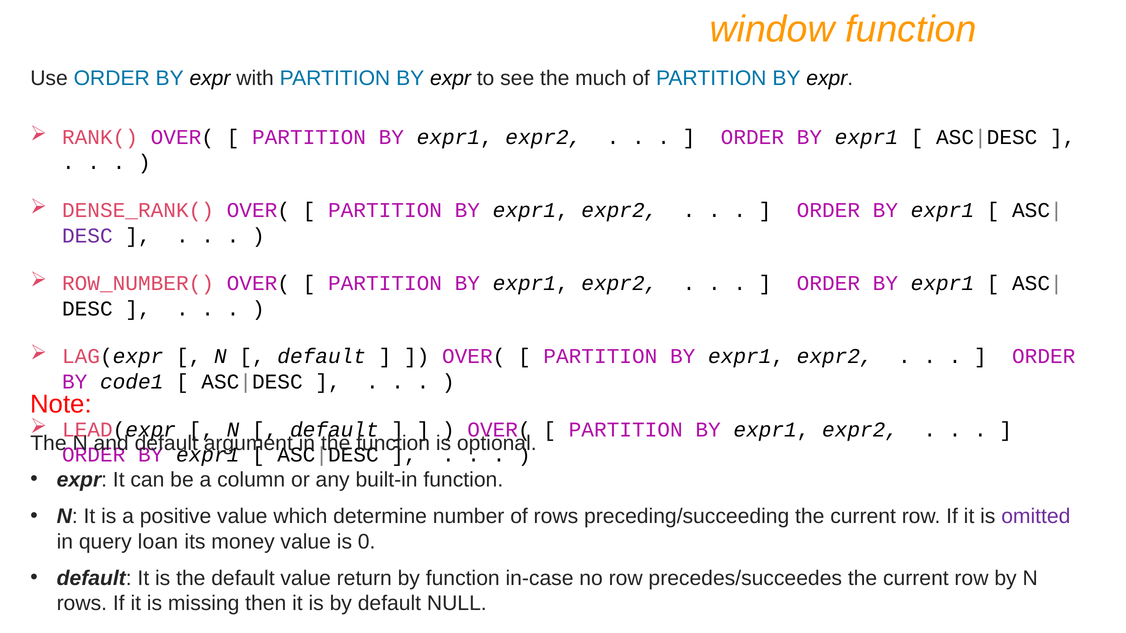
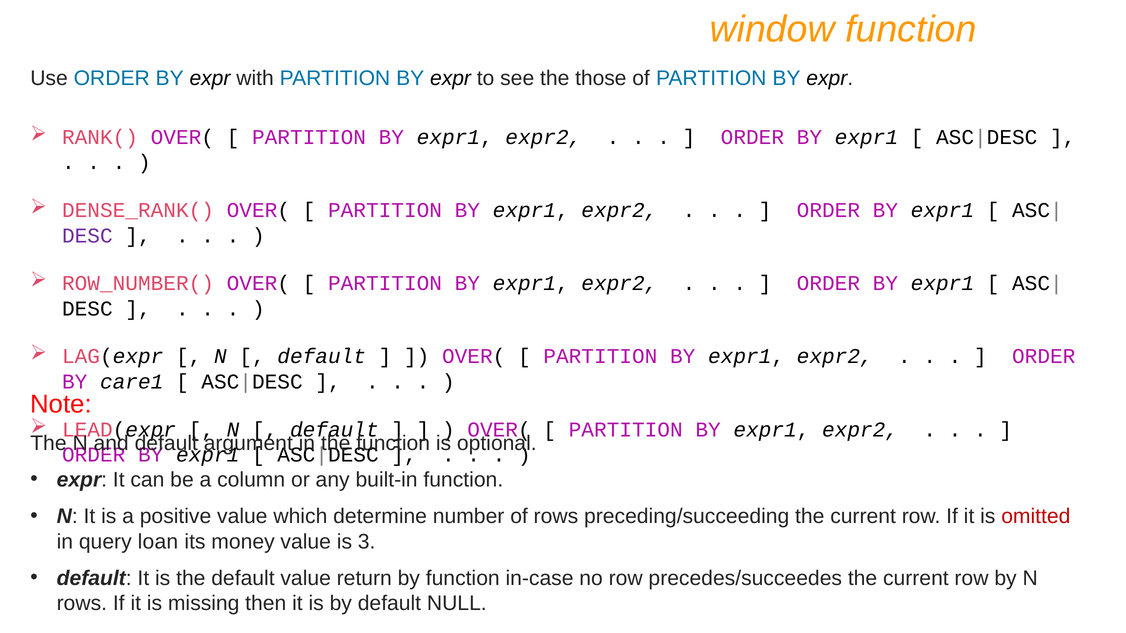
much: much -> those
code1: code1 -> care1
omitted colour: purple -> red
0: 0 -> 3
